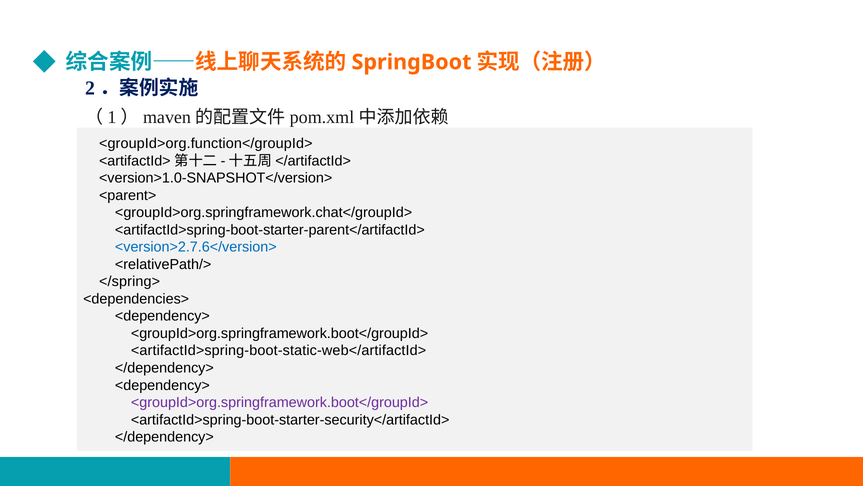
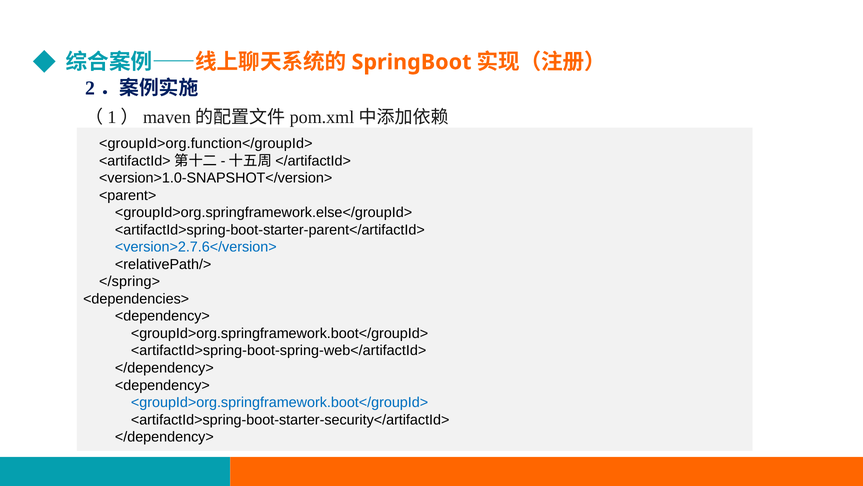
<groupId>org.springframework.chat</groupId>: <groupId>org.springframework.chat</groupId> -> <groupId>org.springframework.else</groupId>
<artifactId>spring-boot-static-web</artifactId>: <artifactId>spring-boot-static-web</artifactId> -> <artifactId>spring-boot-spring-web</artifactId>
<groupId>org.springframework.boot</groupId> at (280, 402) colour: purple -> blue
